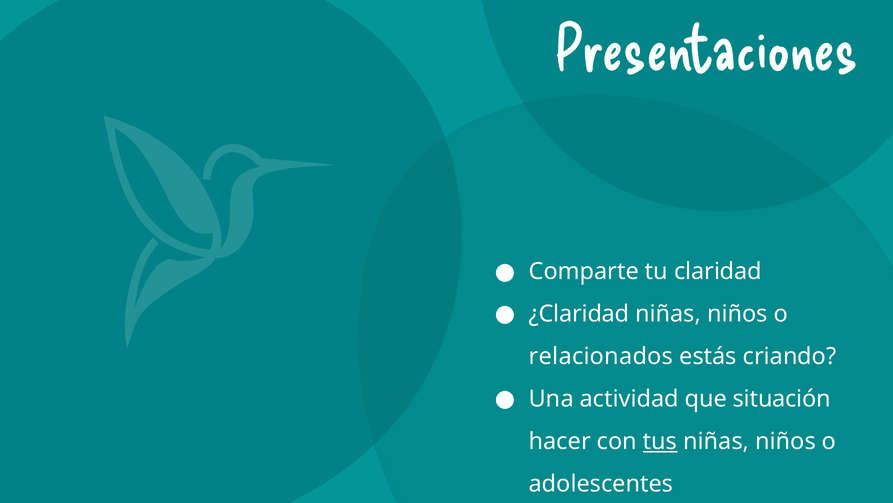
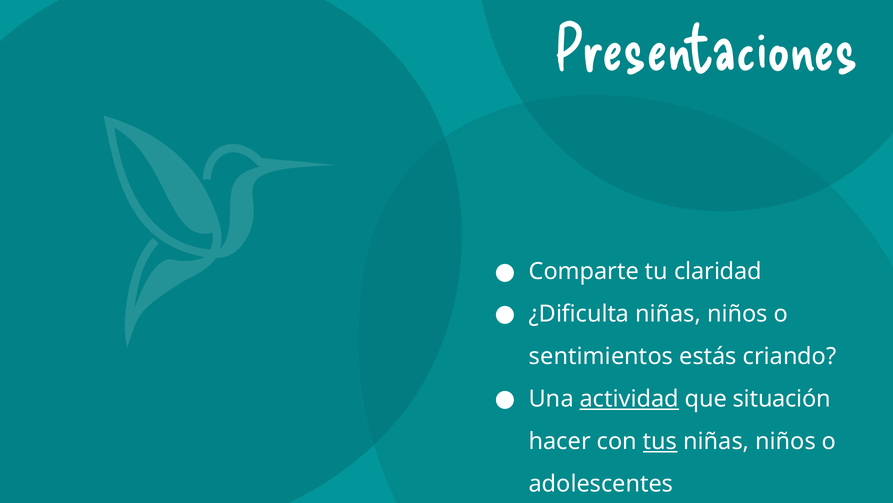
¿Claridad: ¿Claridad -> ¿Dificulta
relacionados: relacionados -> sentimientos
actividad underline: none -> present
